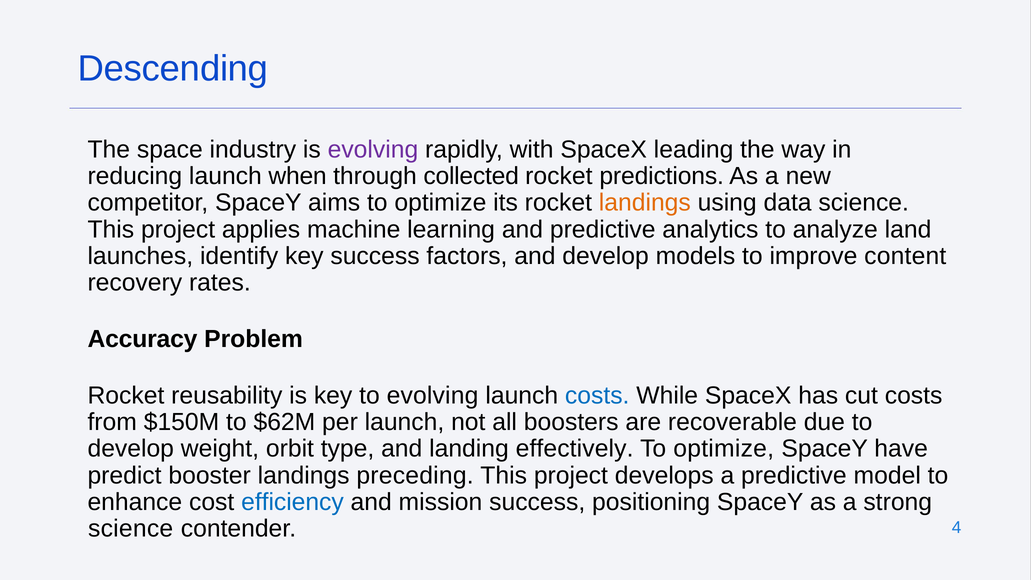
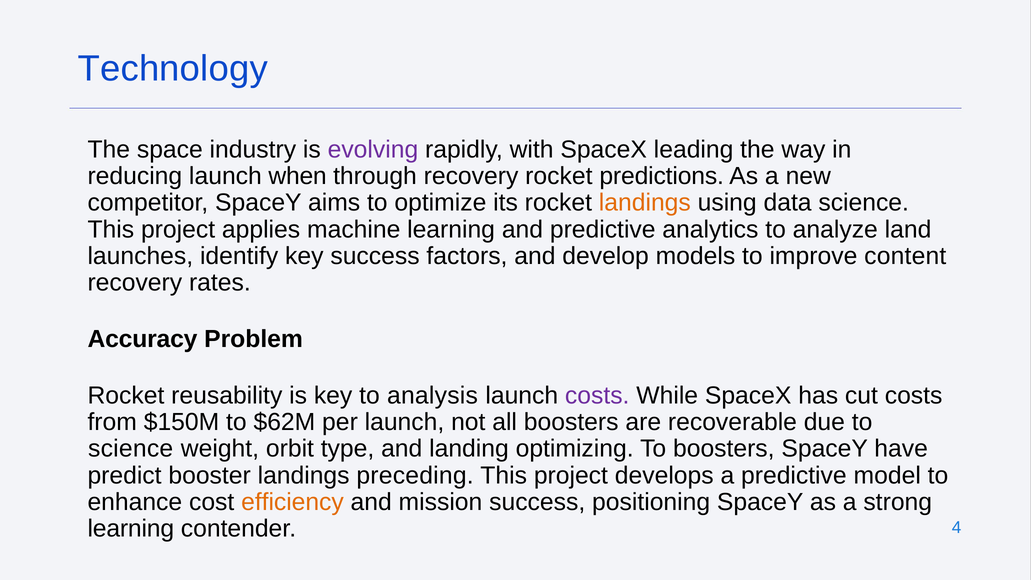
Descending: Descending -> Technology
through collected: collected -> recovery
to evolving: evolving -> analysis
costs at (597, 395) colour: blue -> purple
develop at (131, 449): develop -> science
effectively: effectively -> optimizing
optimize at (724, 449): optimize -> boosters
efficiency colour: blue -> orange
science at (131, 529): science -> learning
